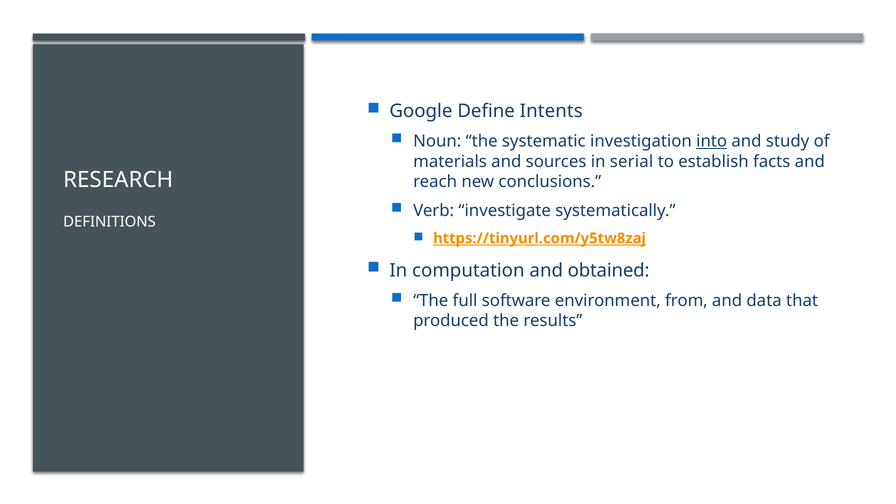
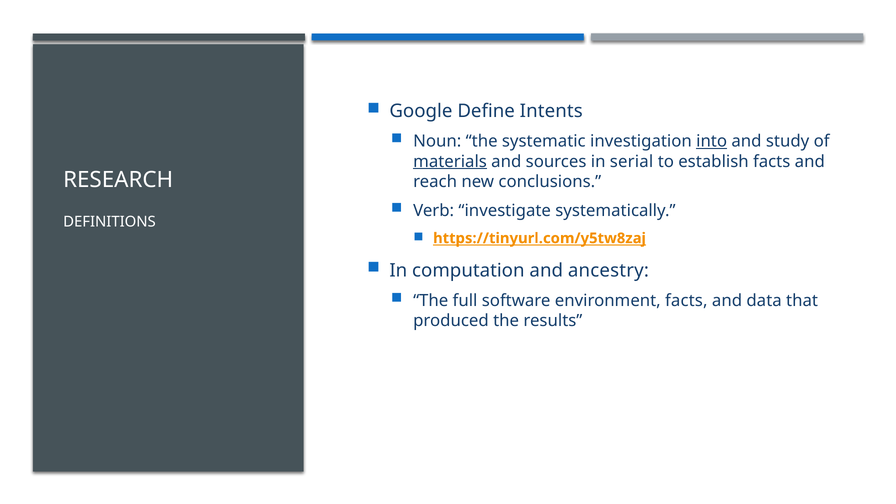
materials underline: none -> present
obtained: obtained -> ancestry
environment from: from -> facts
